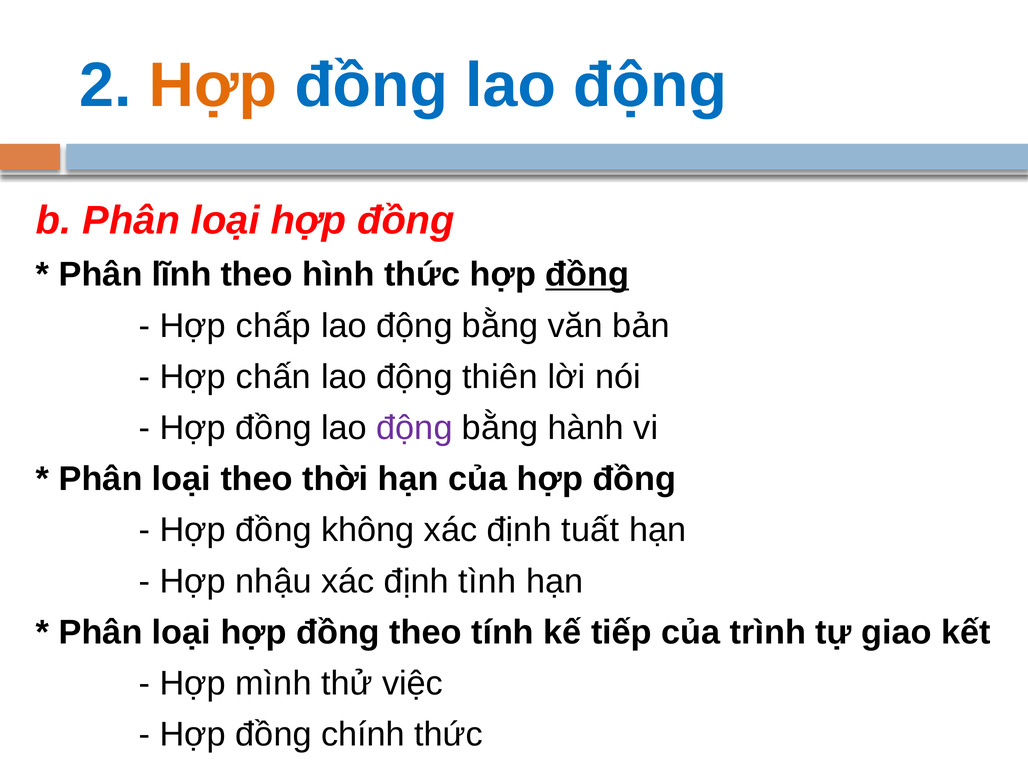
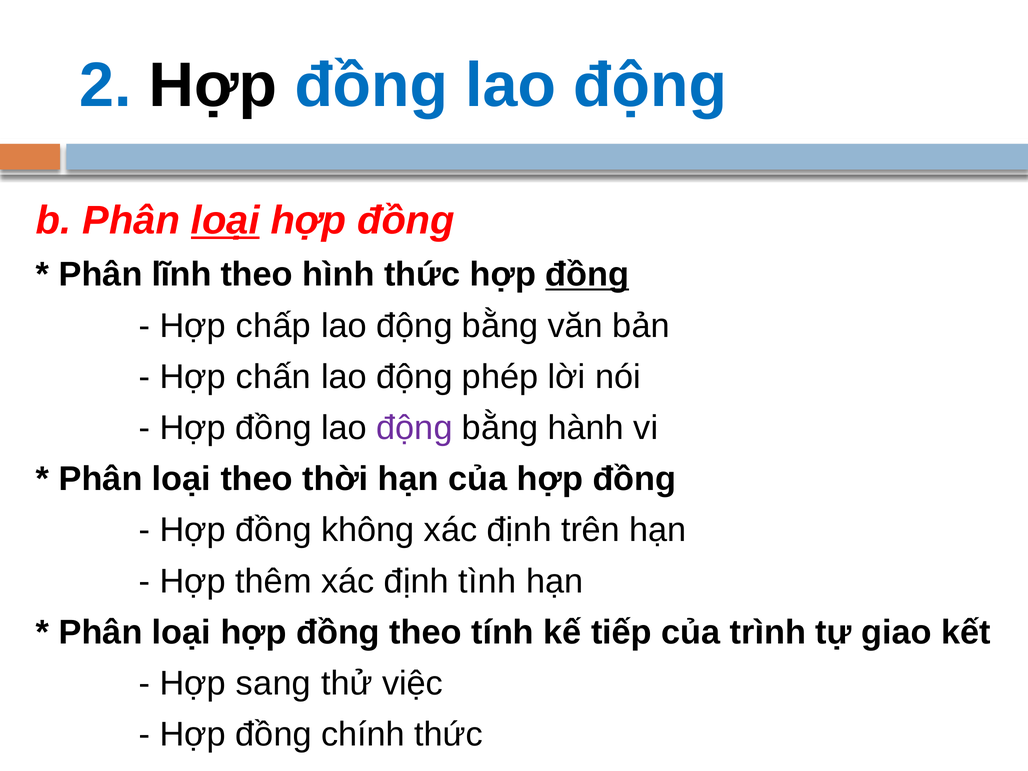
Hợp at (213, 86) colour: orange -> black
loại at (225, 220) underline: none -> present
thiên: thiên -> phép
tuất: tuất -> trên
nhậu: nhậu -> thêm
mình: mình -> sang
